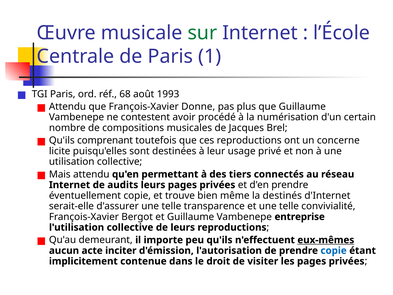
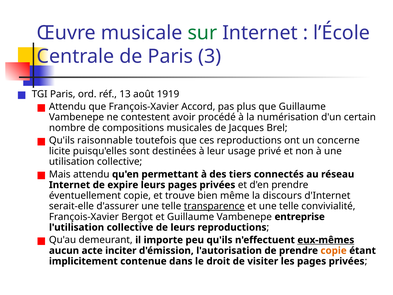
1: 1 -> 3
68: 68 -> 13
1993: 1993 -> 1919
Donne: Donne -> Accord
comprenant: comprenant -> raisonnable
audits: audits -> expire
destinés: destinés -> discours
transparence underline: none -> present
copie at (334, 250) colour: blue -> orange
